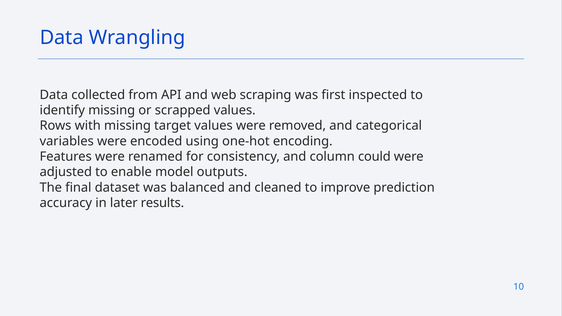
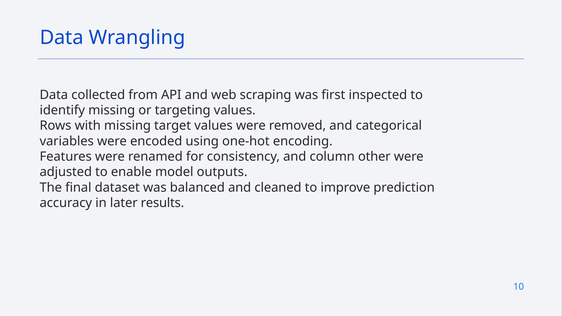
scrapped: scrapped -> targeting
could: could -> other
